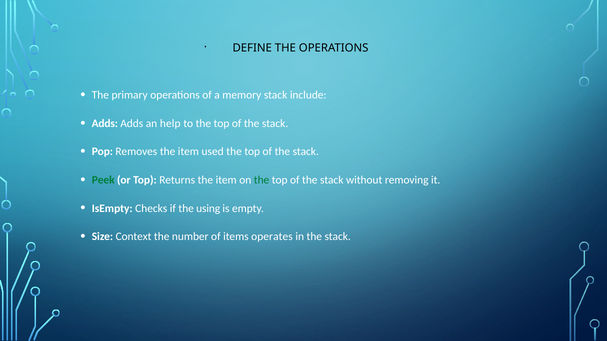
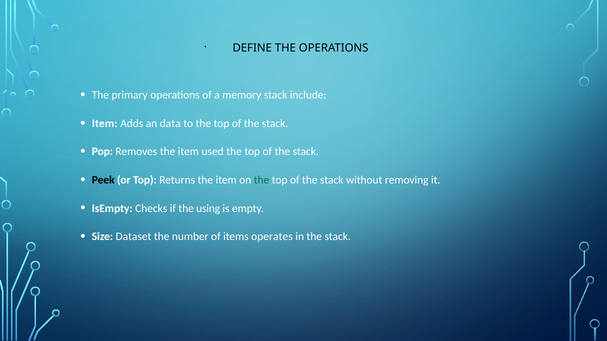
Adds at (105, 124): Adds -> Item
help: help -> data
Peek colour: green -> black
Context: Context -> Dataset
